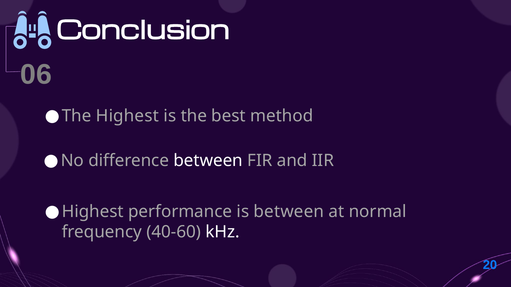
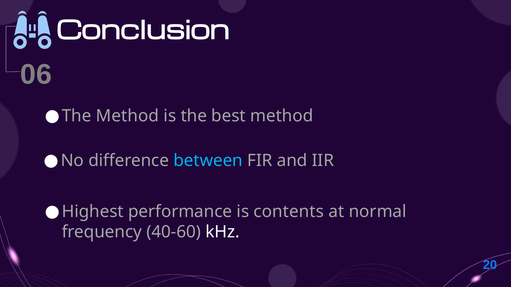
The Highest: Highest -> Method
between at (208, 161) colour: white -> light blue
is between: between -> contents
